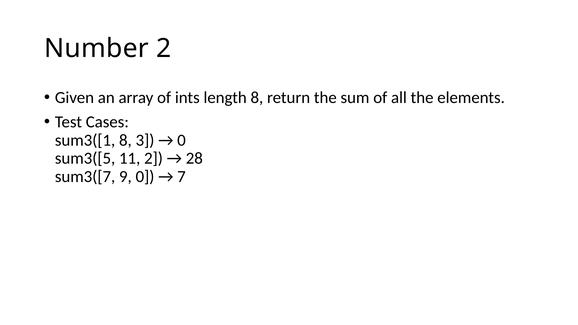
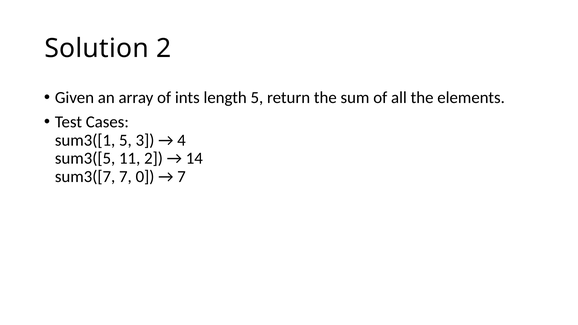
Number: Number -> Solution
length 8: 8 -> 5
sum3([1 8: 8 -> 5
0 at (182, 140): 0 -> 4
28: 28 -> 14
sum3([7 9: 9 -> 7
